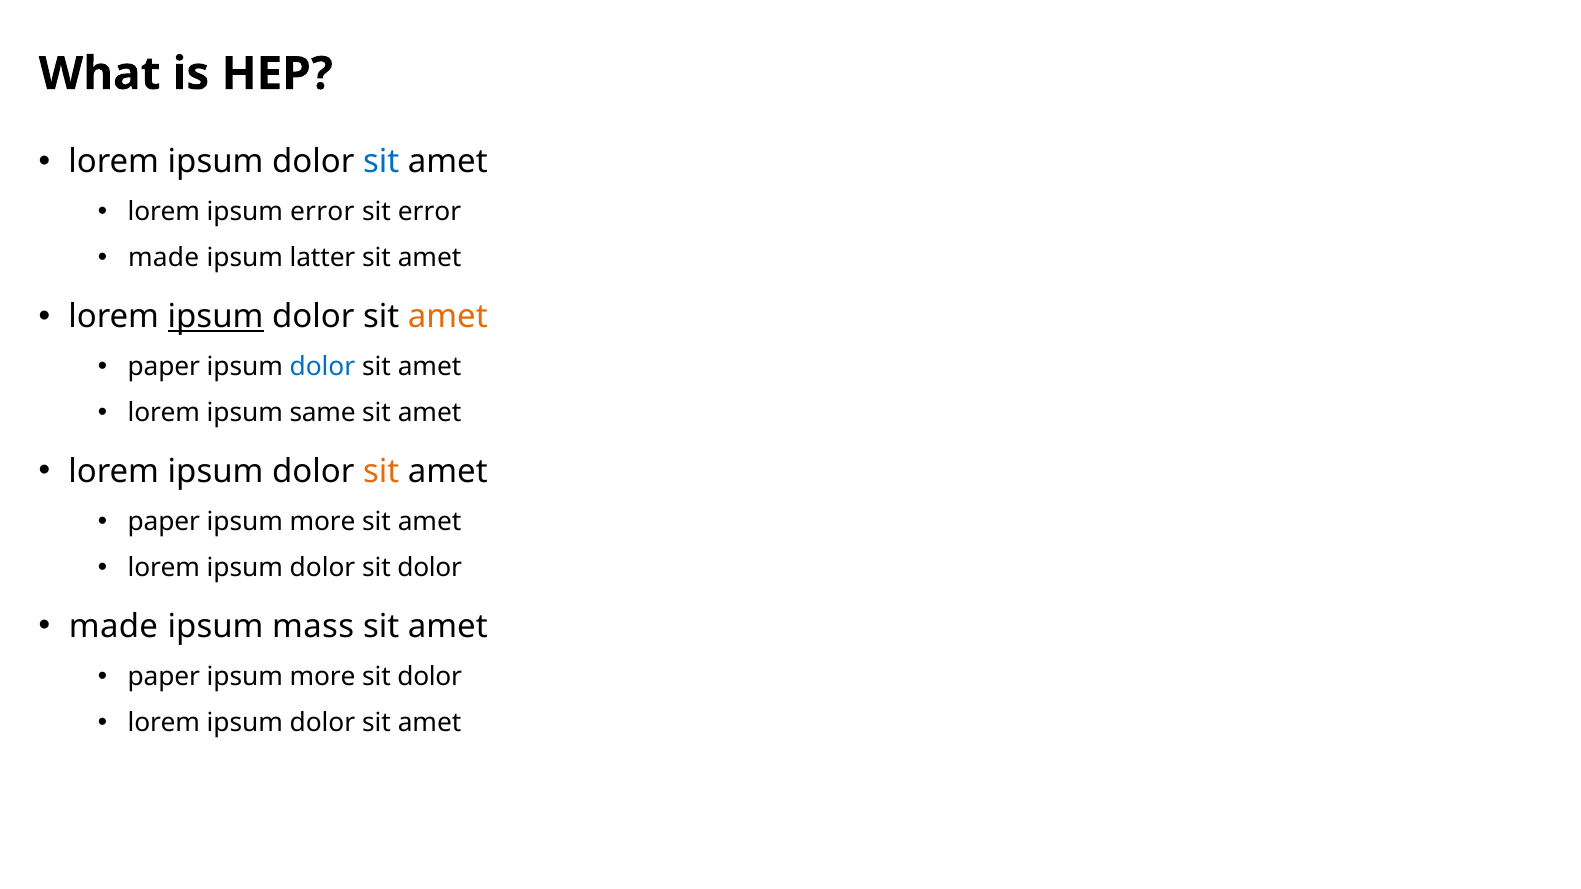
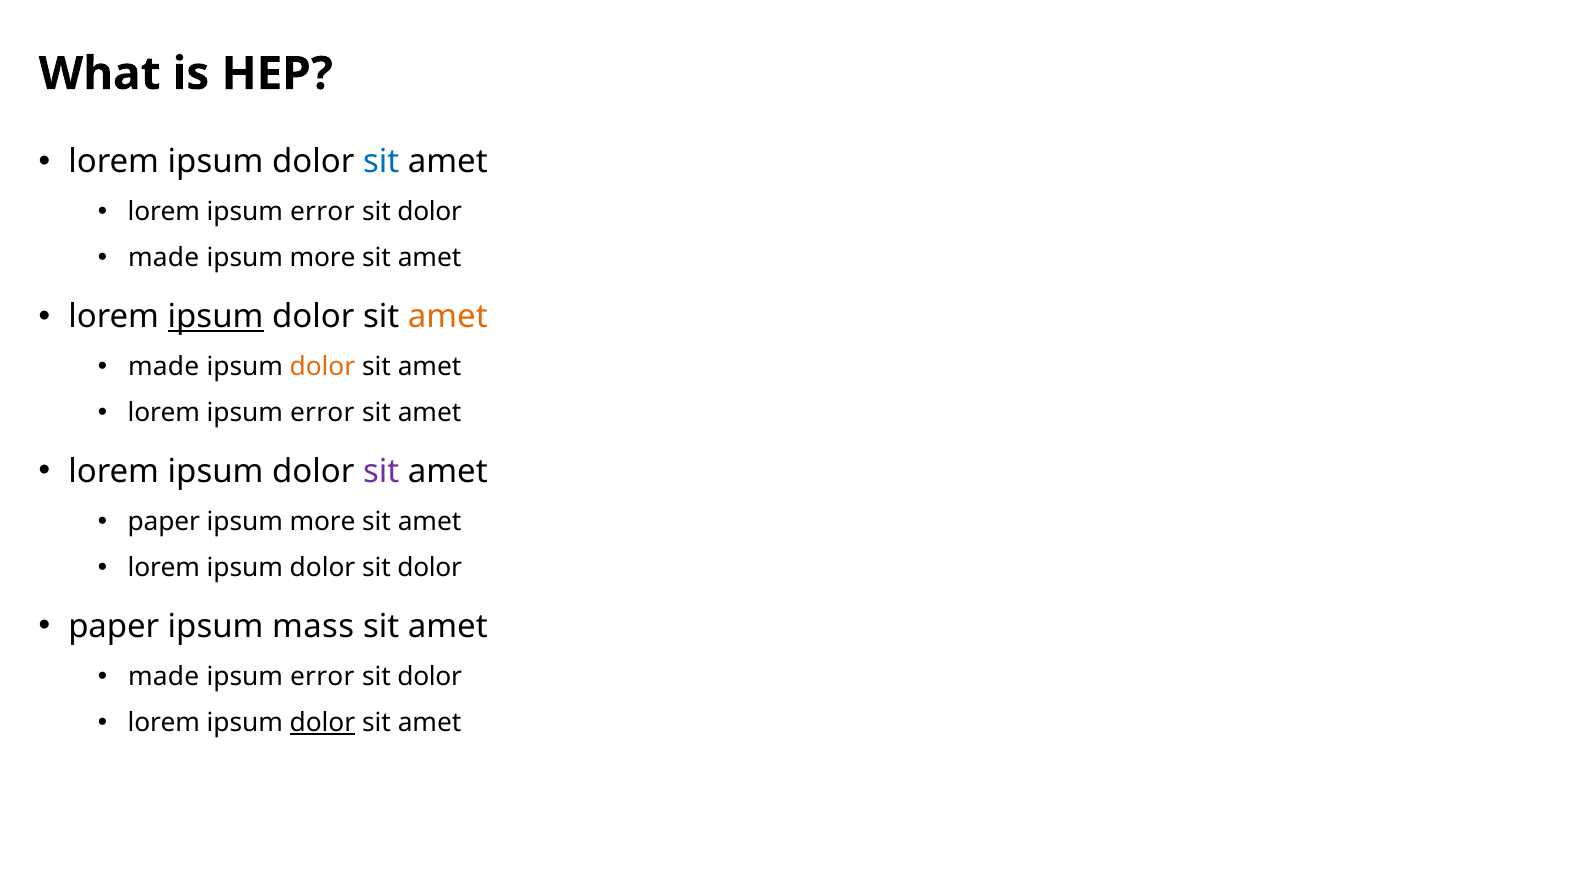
error at (430, 212): error -> dolor
latter at (323, 258): latter -> more
paper at (164, 367): paper -> made
dolor at (322, 367) colour: blue -> orange
same at (323, 413): same -> error
sit at (381, 472) colour: orange -> purple
made at (113, 627): made -> paper
paper at (164, 677): paper -> made
more at (323, 677): more -> error
dolor at (322, 723) underline: none -> present
